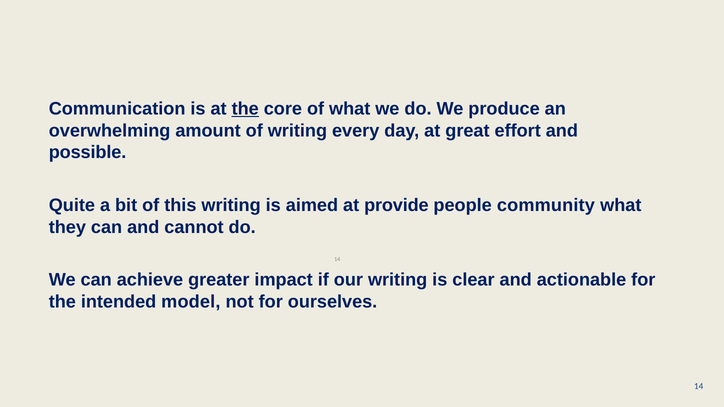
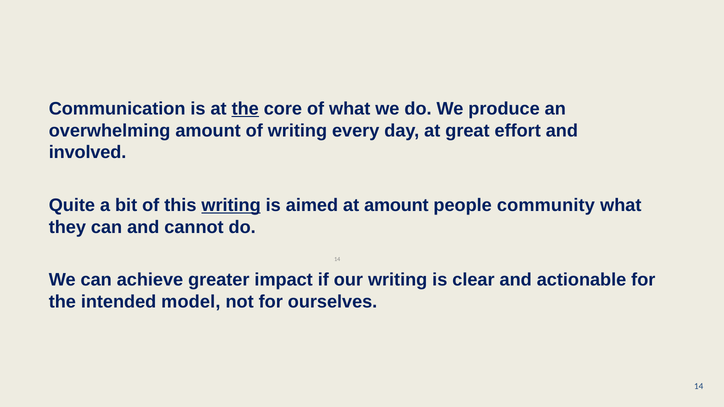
possible: possible -> involved
writing at (231, 205) underline: none -> present
at provide: provide -> amount
